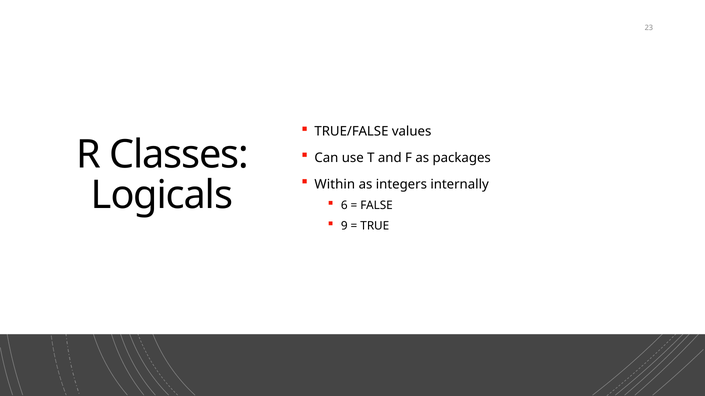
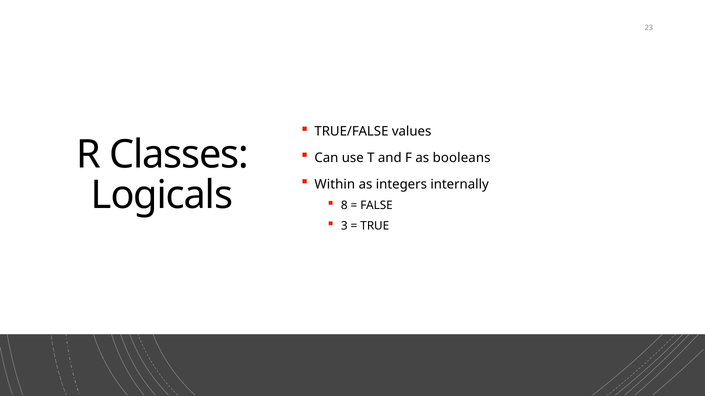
packages: packages -> booleans
6: 6 -> 8
9: 9 -> 3
